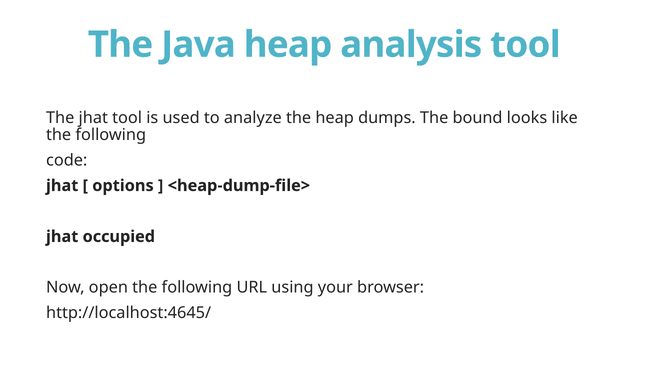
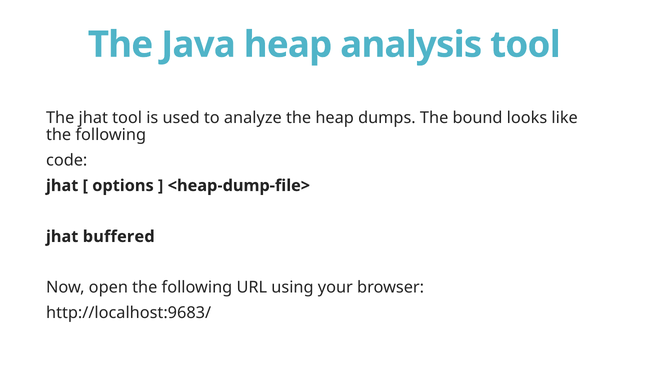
occupied: occupied -> buffered
http://localhost:4645/: http://localhost:4645/ -> http://localhost:9683/
